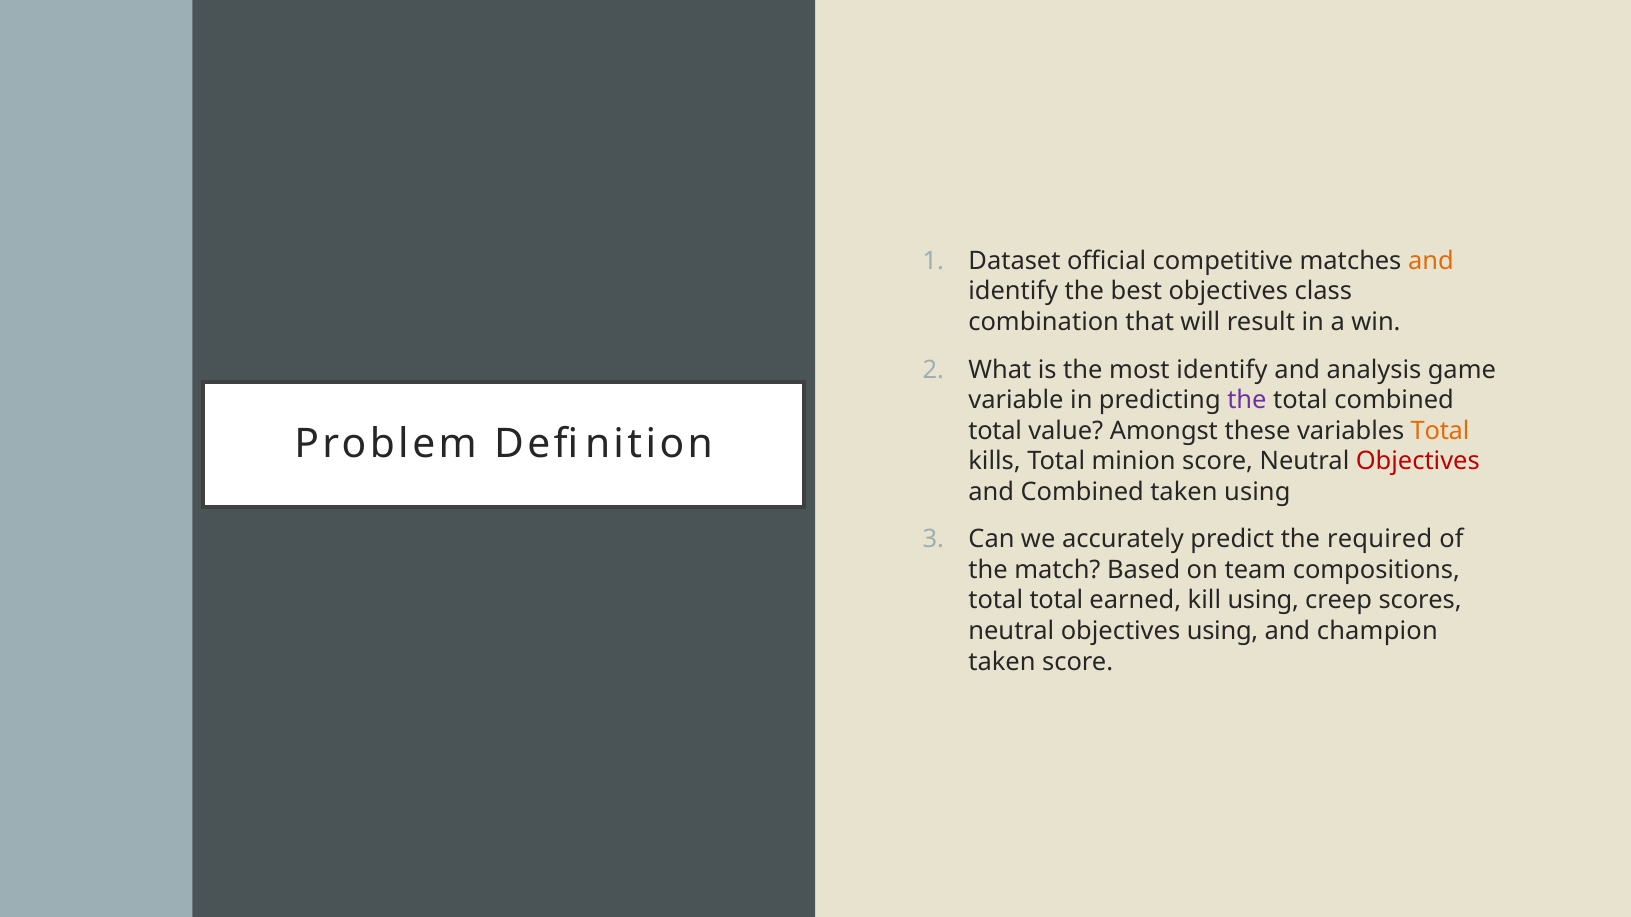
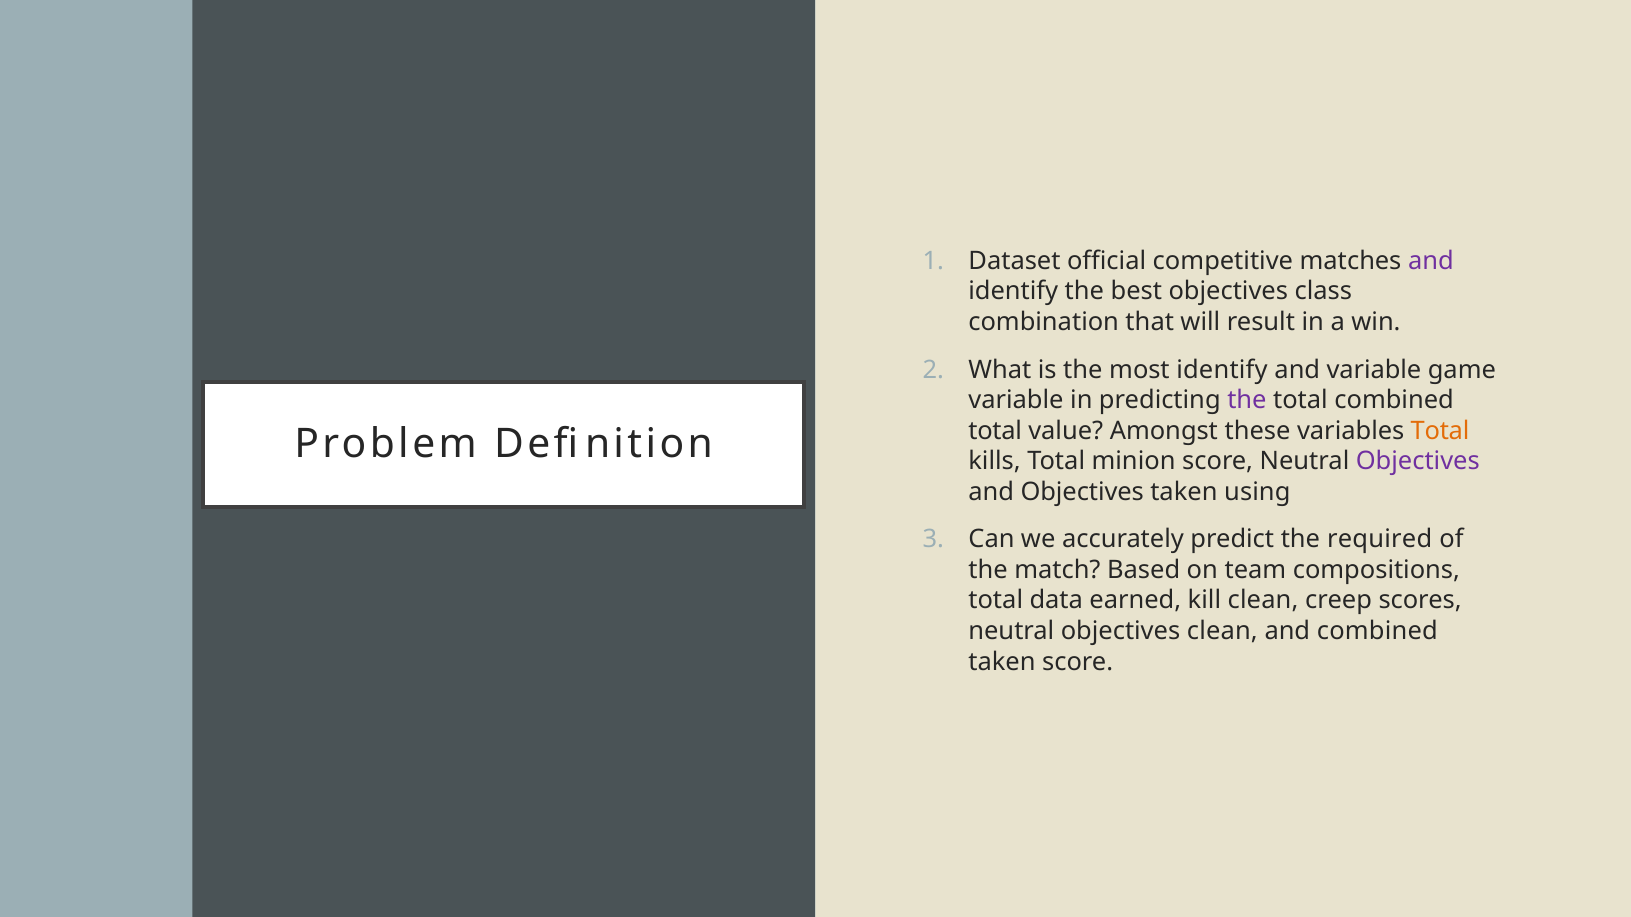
and at (1431, 261) colour: orange -> purple
and analysis: analysis -> variable
Objectives at (1418, 462) colour: red -> purple
and Combined: Combined -> Objectives
total total: total -> data
kill using: using -> clean
objectives using: using -> clean
and champion: champion -> combined
